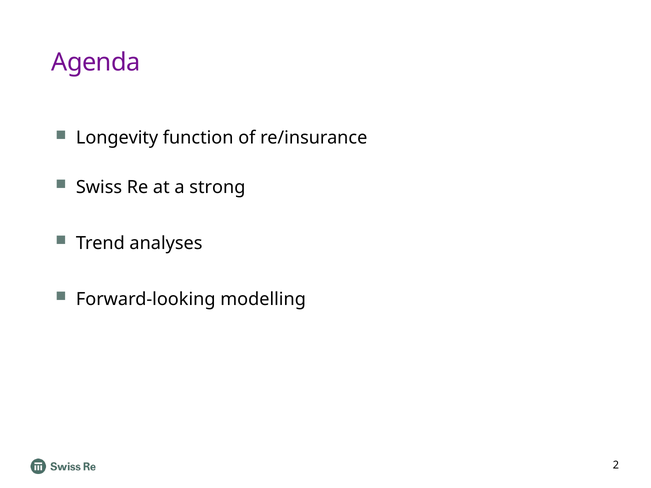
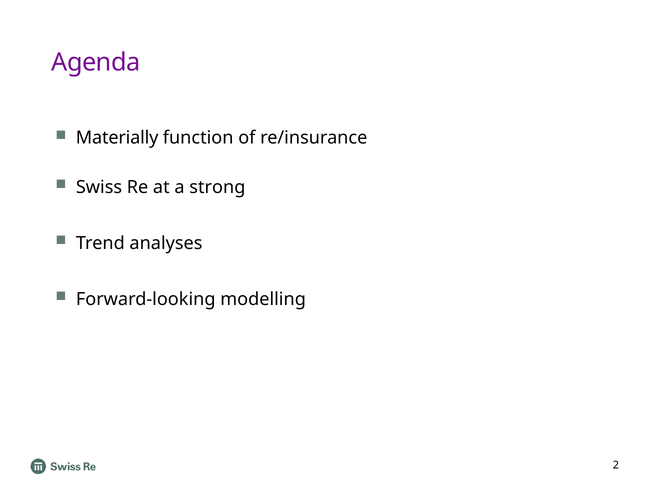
Longevity: Longevity -> Materially
